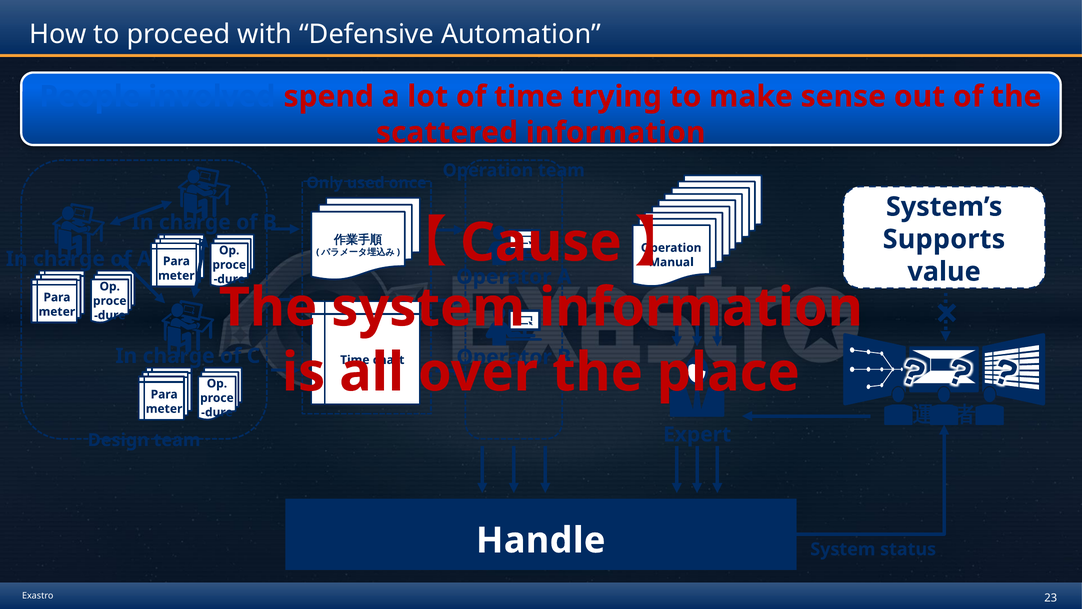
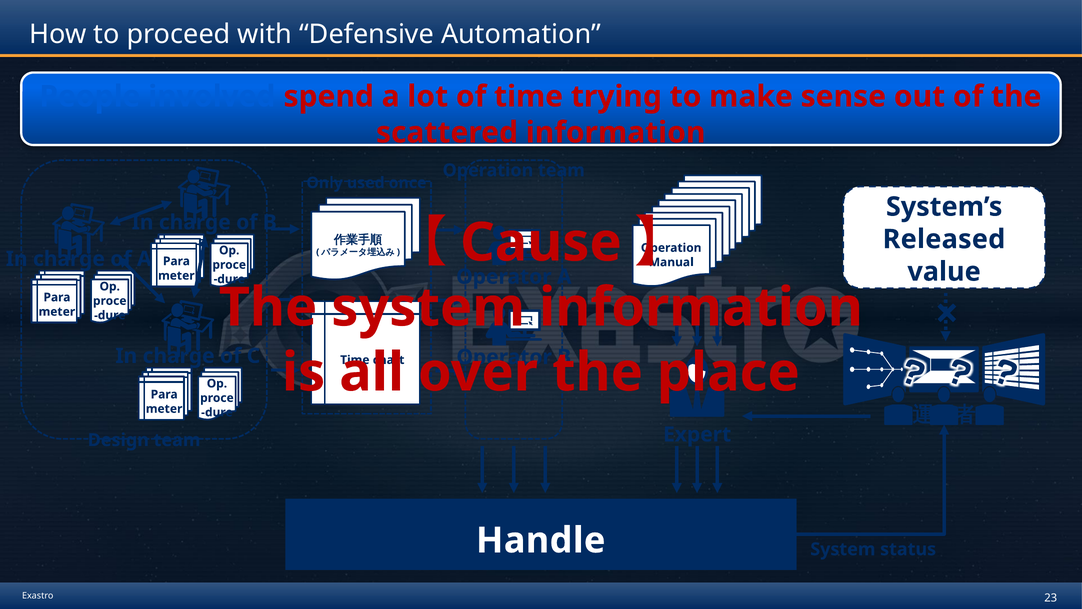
Supports: Supports -> Released
